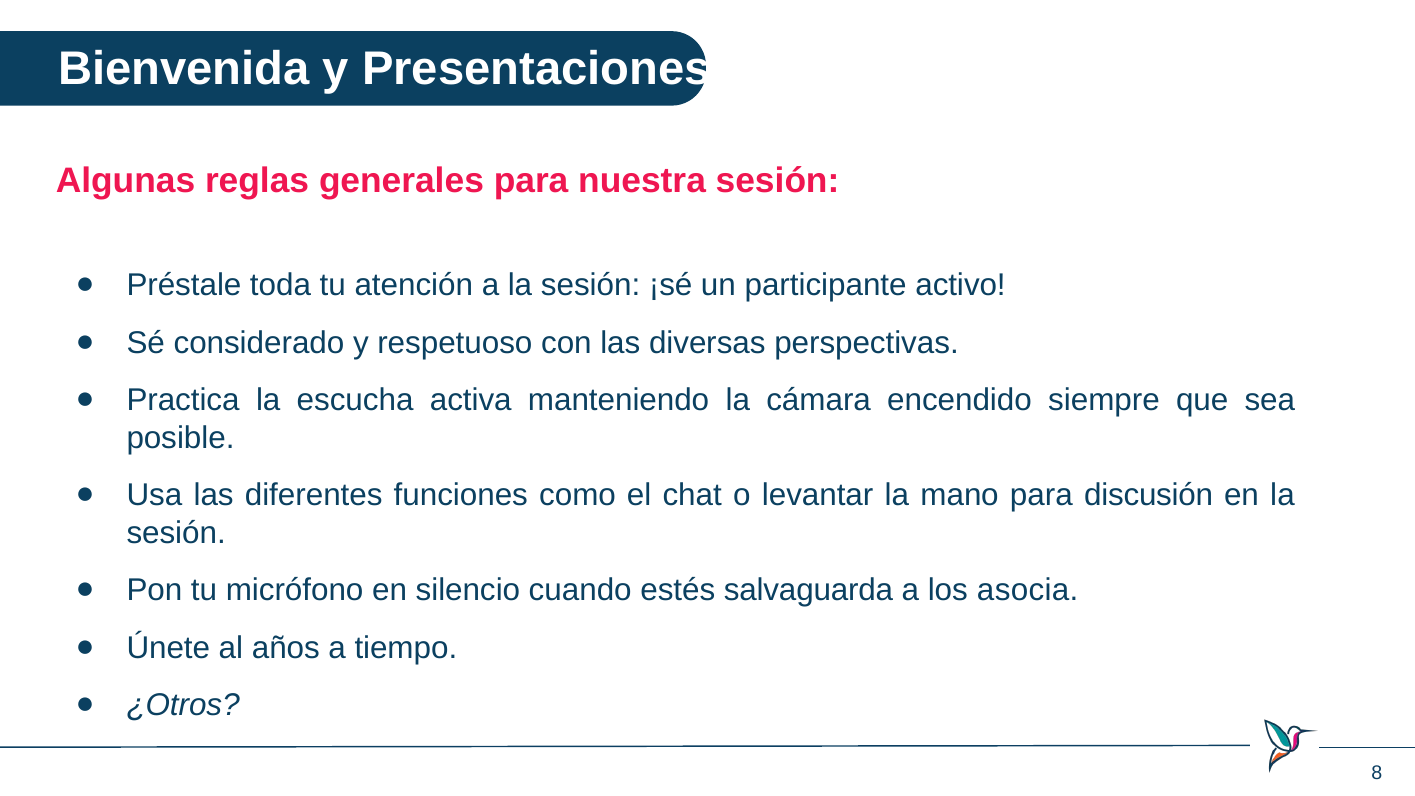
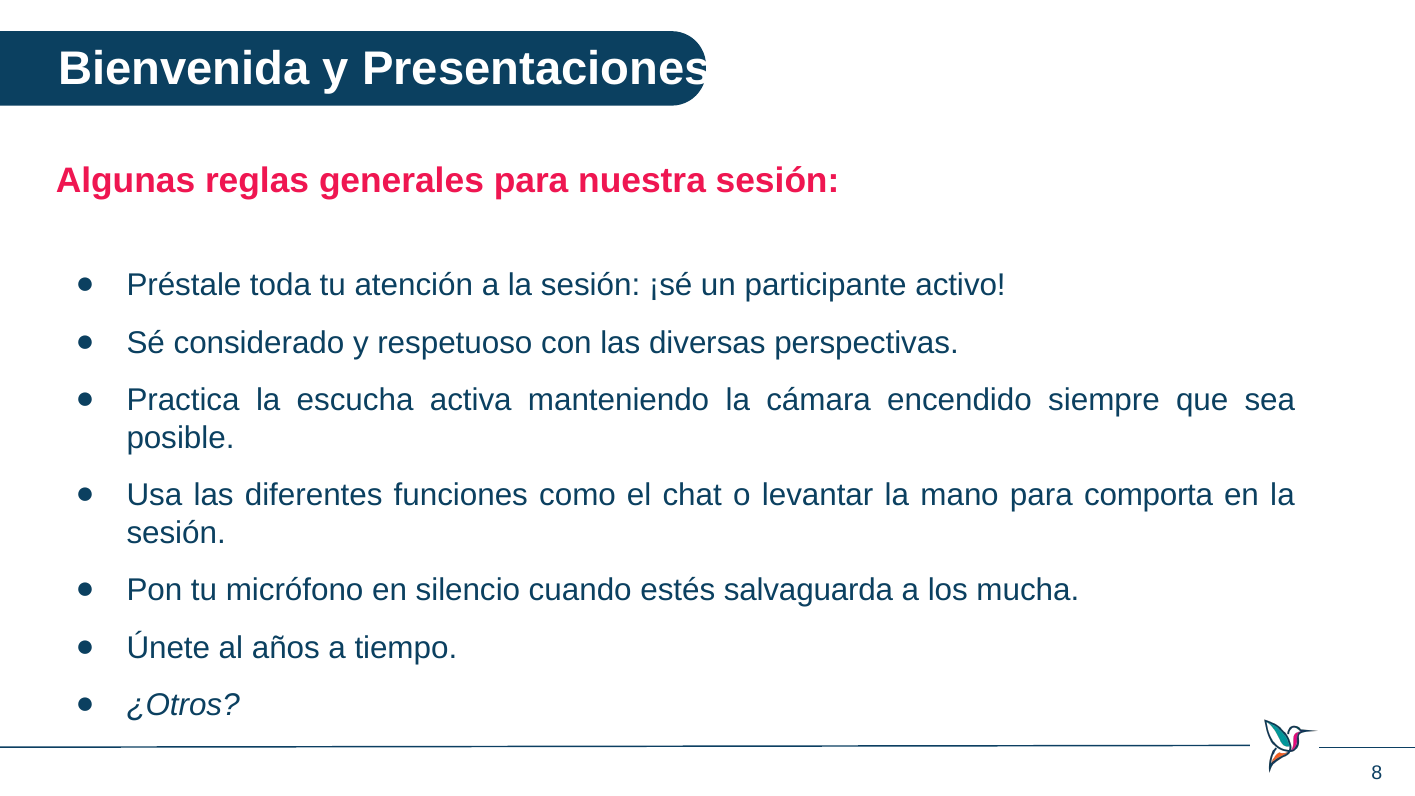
discusión: discusión -> comporta
asocia: asocia -> mucha
